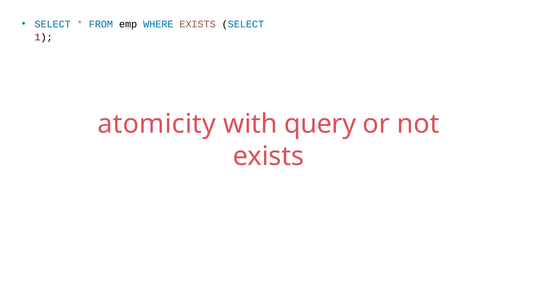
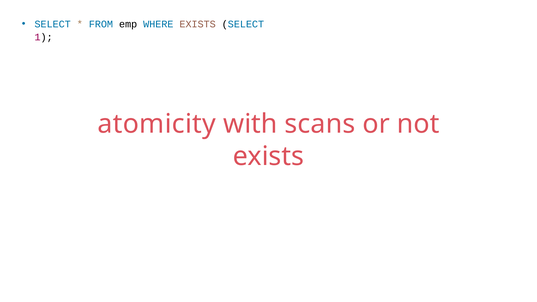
query: query -> scans
